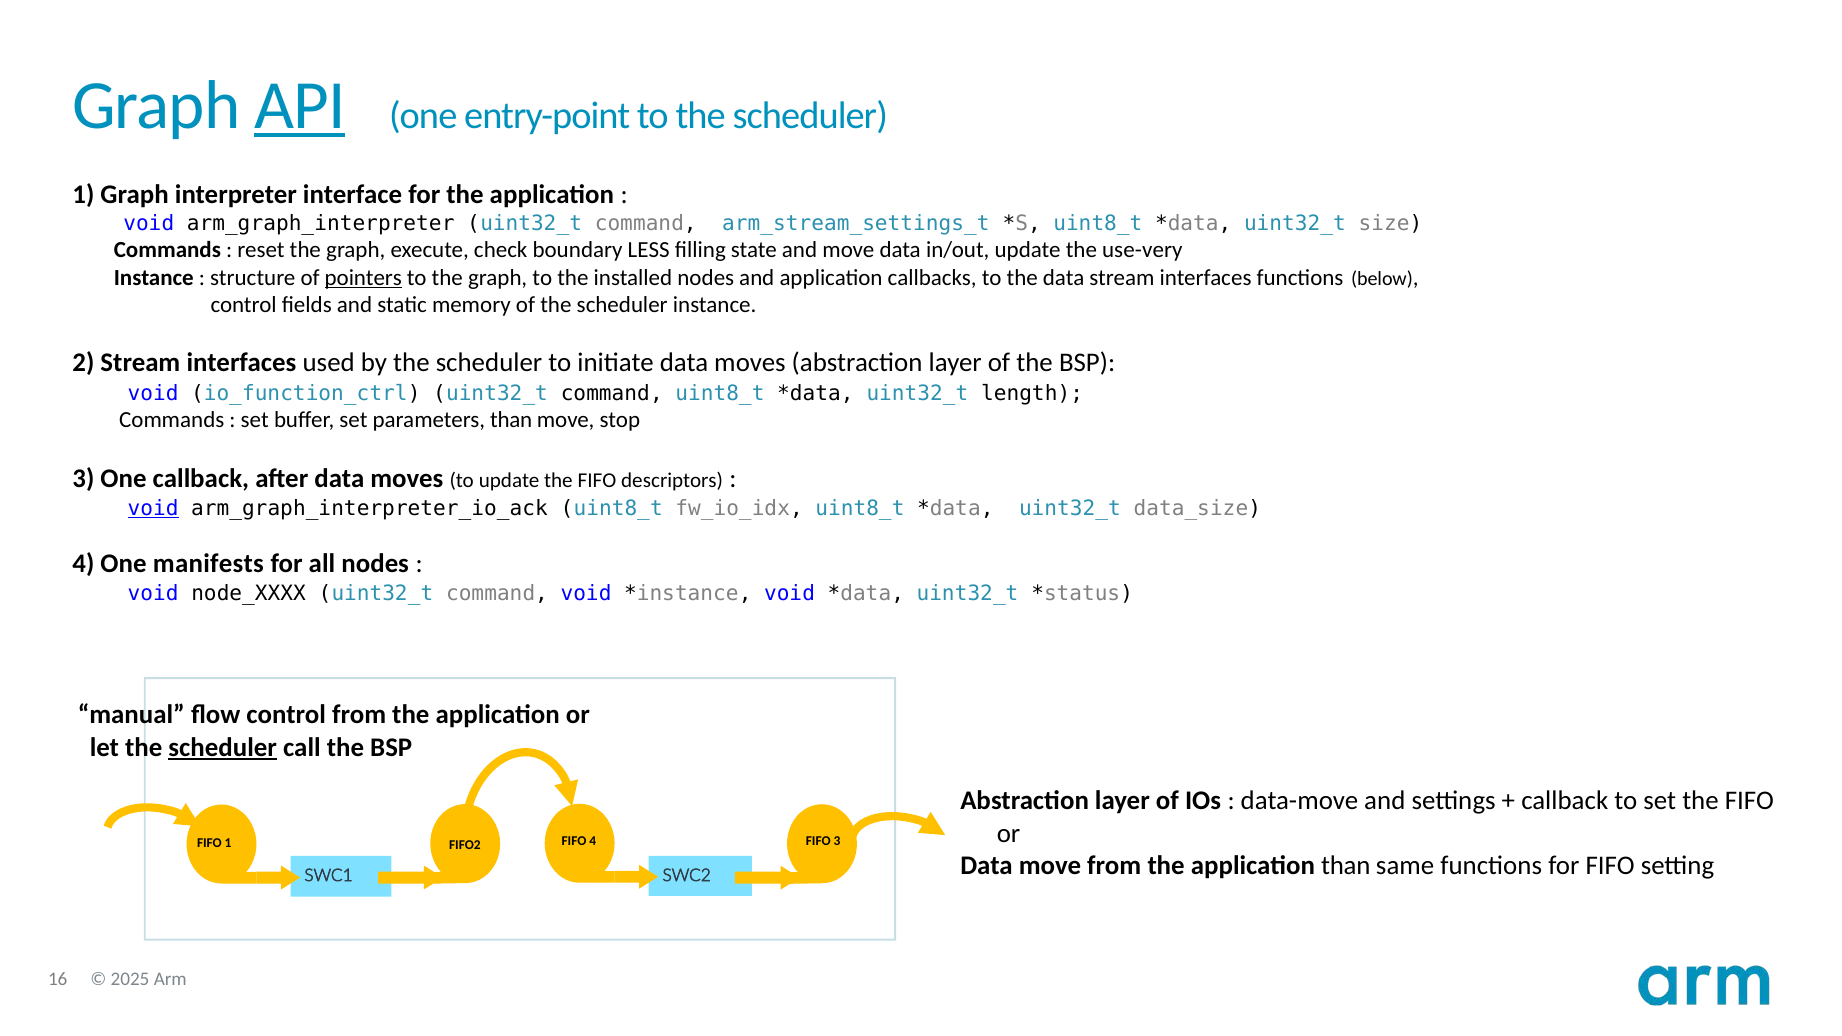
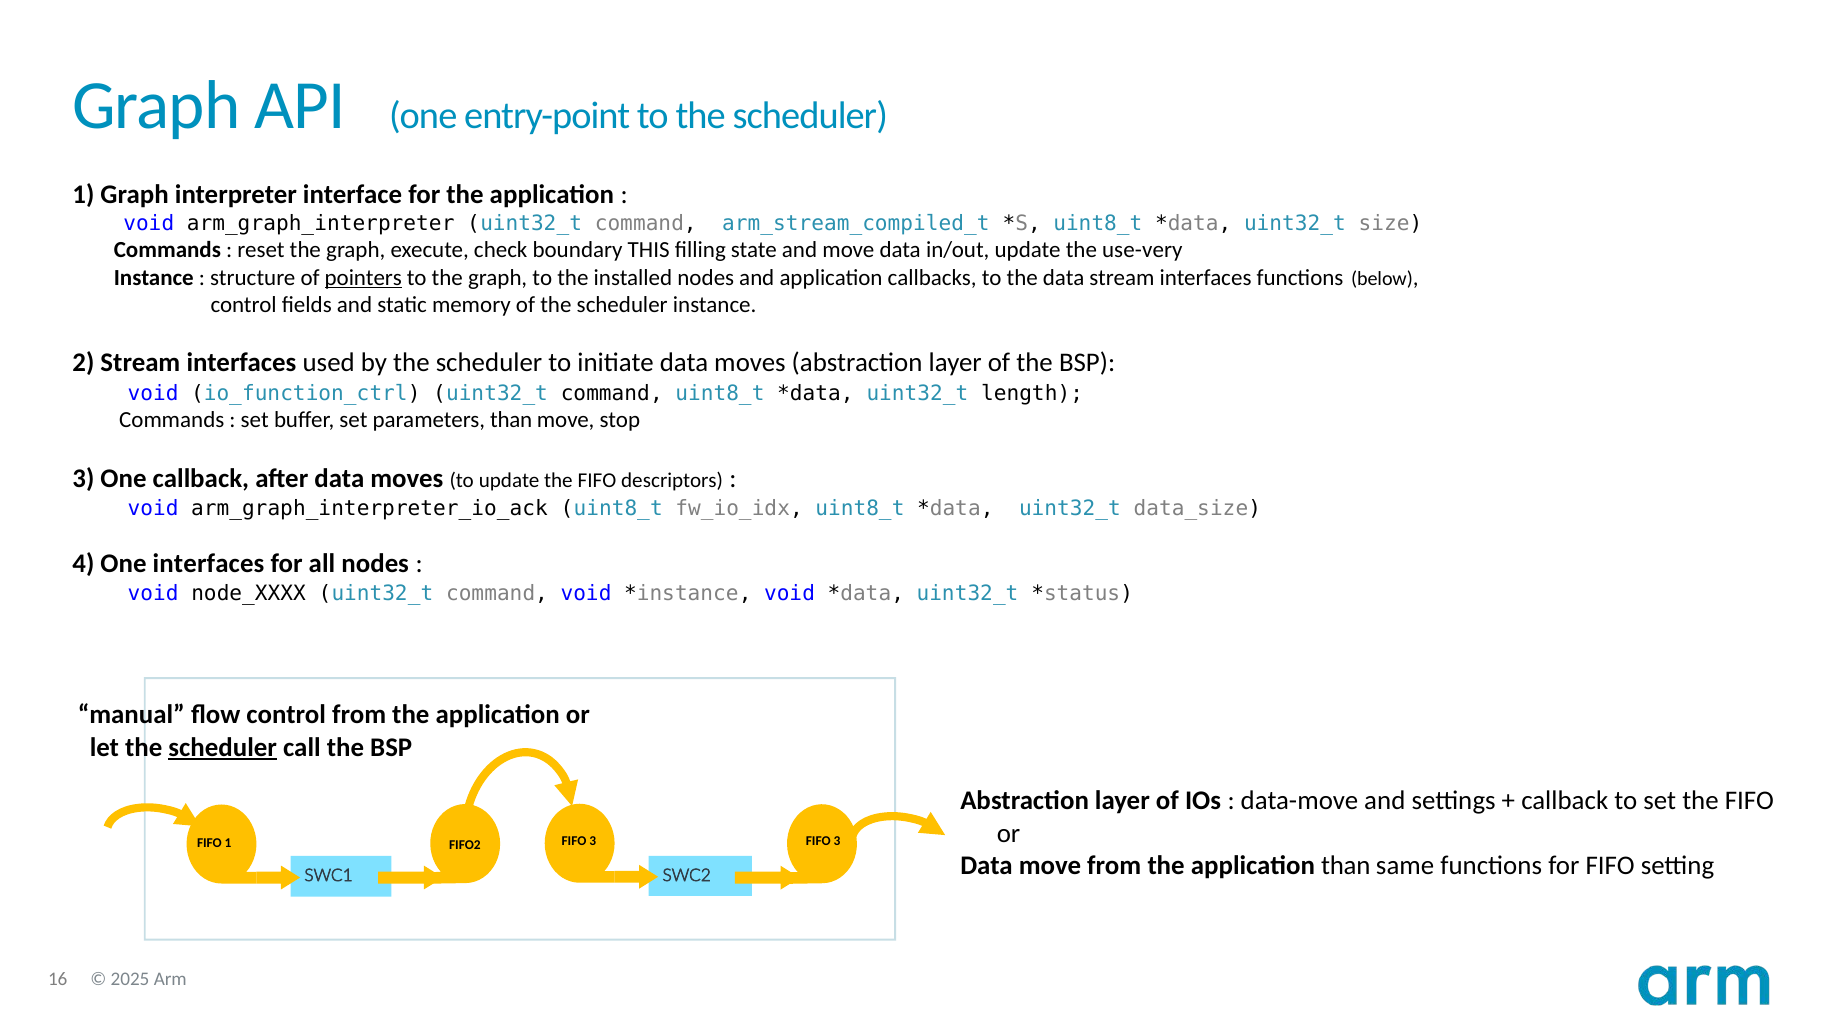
API underline: present -> none
arm_stream_settings_t: arm_stream_settings_t -> arm_stream_compiled_t
LESS: LESS -> THIS
void at (153, 508) underline: present -> none
One manifests: manifests -> interfaces
4 at (593, 841): 4 -> 3
